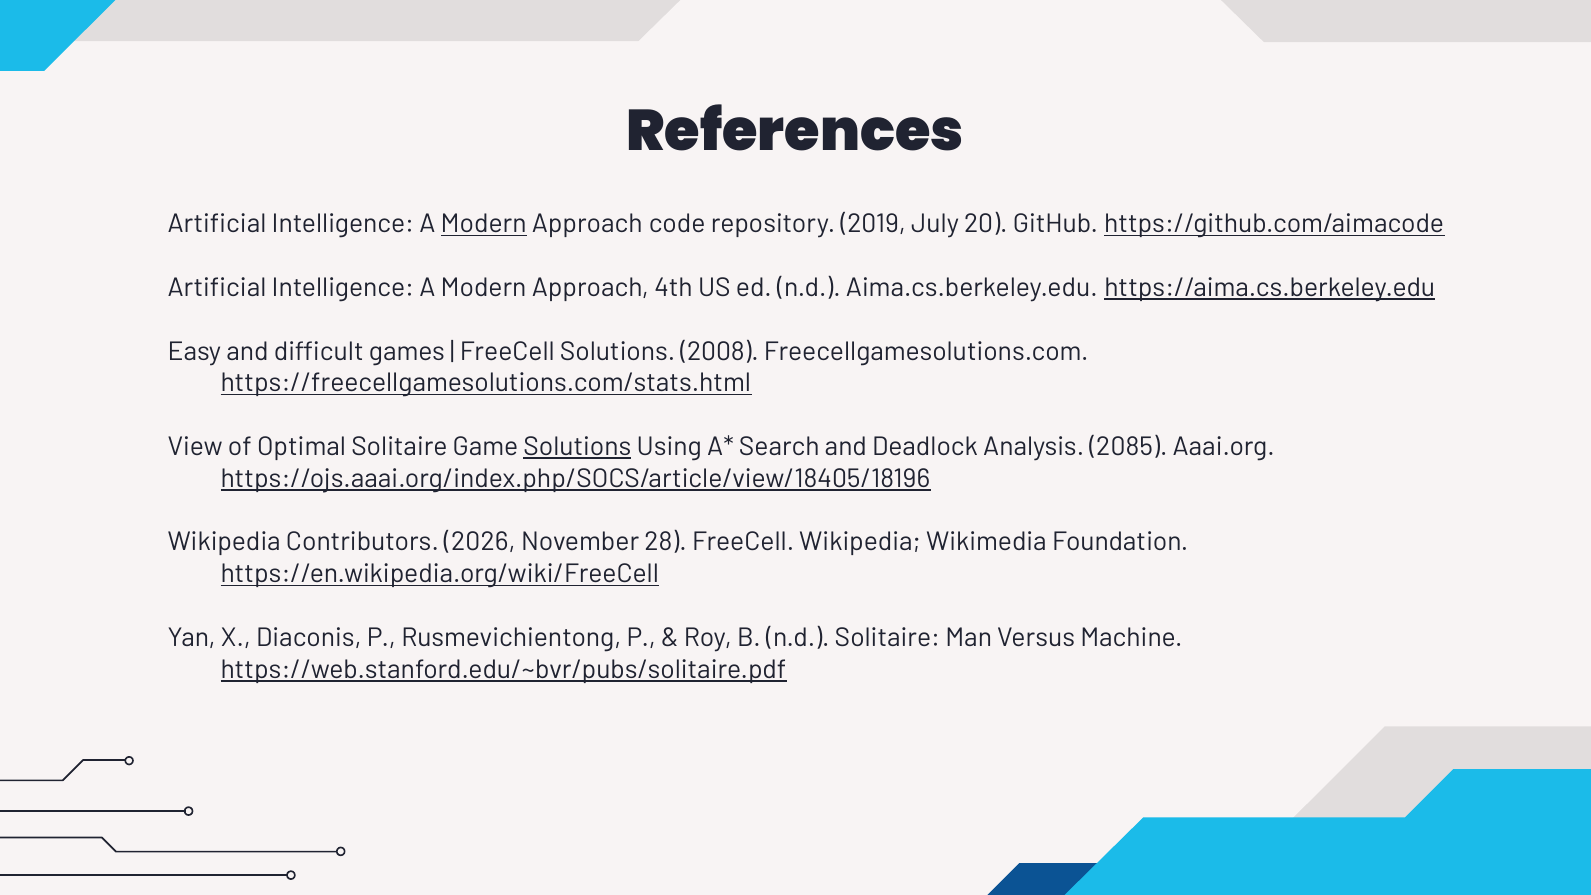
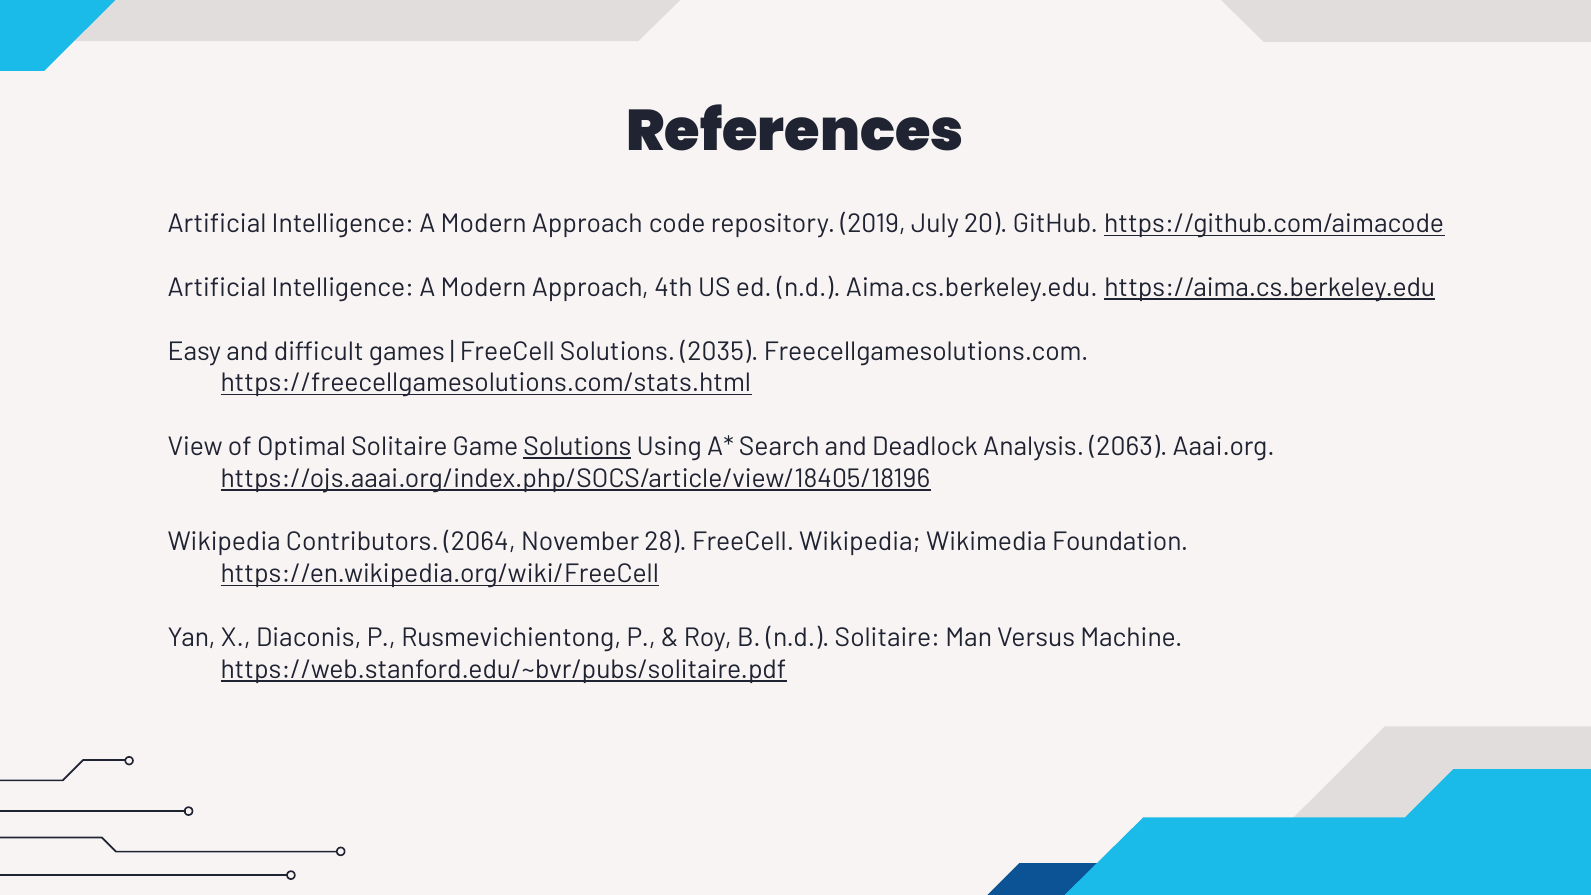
Modern at (484, 224) underline: present -> none
2008: 2008 -> 2035
2085: 2085 -> 2063
2026: 2026 -> 2064
